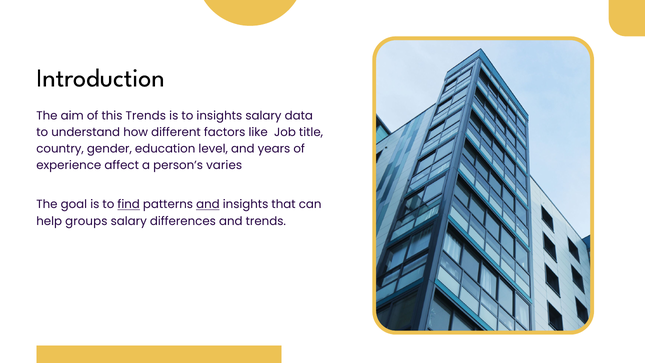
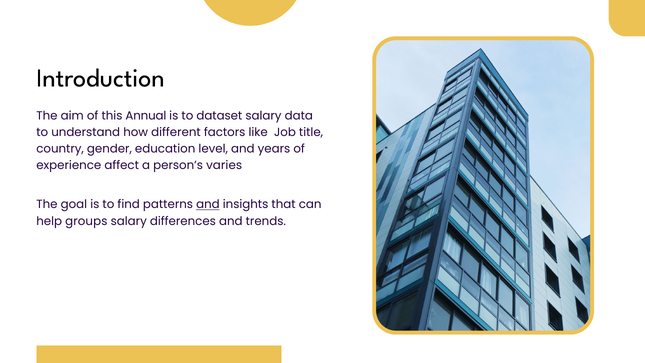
this Trends: Trends -> Annual
to insights: insights -> dataset
find underline: present -> none
